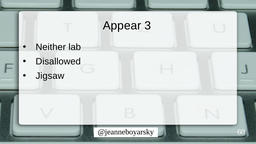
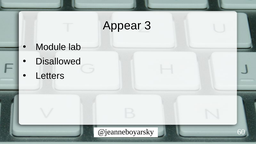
Neither: Neither -> Module
Jigsaw: Jigsaw -> Letters
